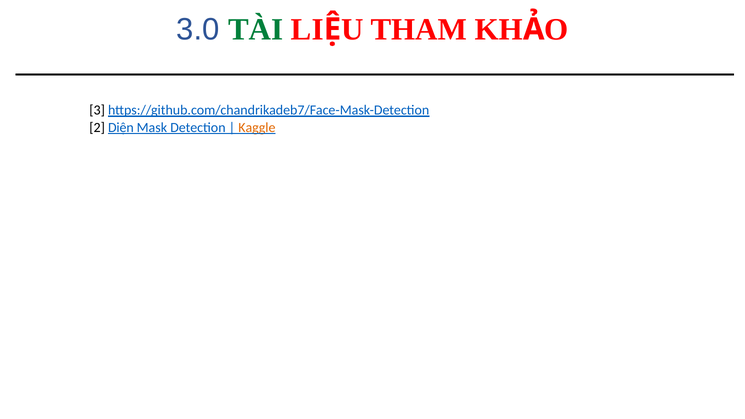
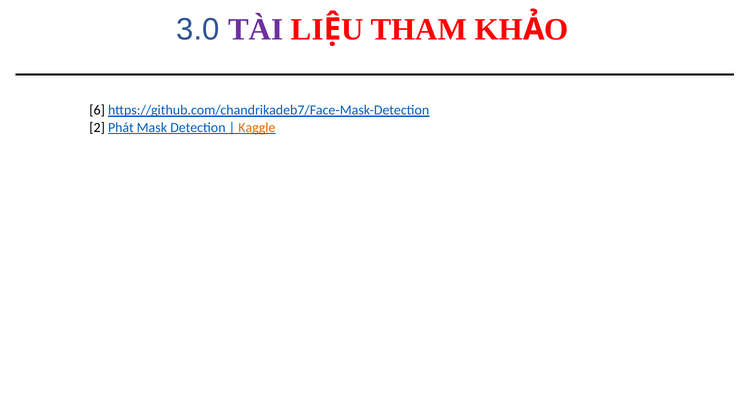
TÀI colour: green -> purple
3: 3 -> 6
Diện: Diện -> Phát
